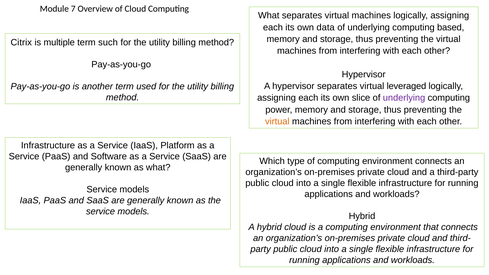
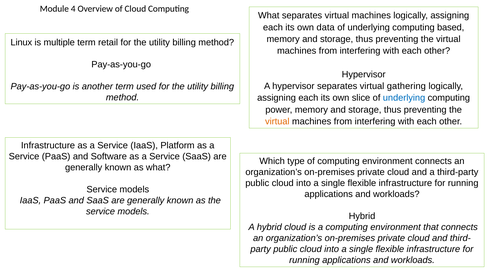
7: 7 -> 4
Citrix: Citrix -> Linux
such: such -> retail
leveraged: leveraged -> gathering
underlying at (404, 98) colour: purple -> blue
